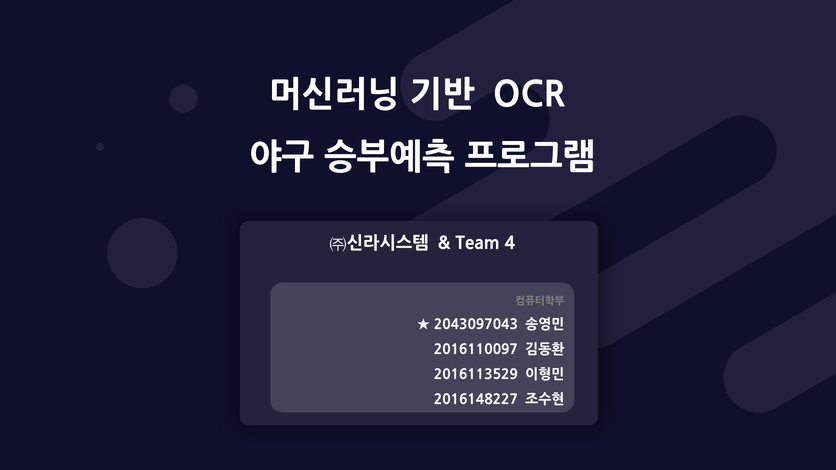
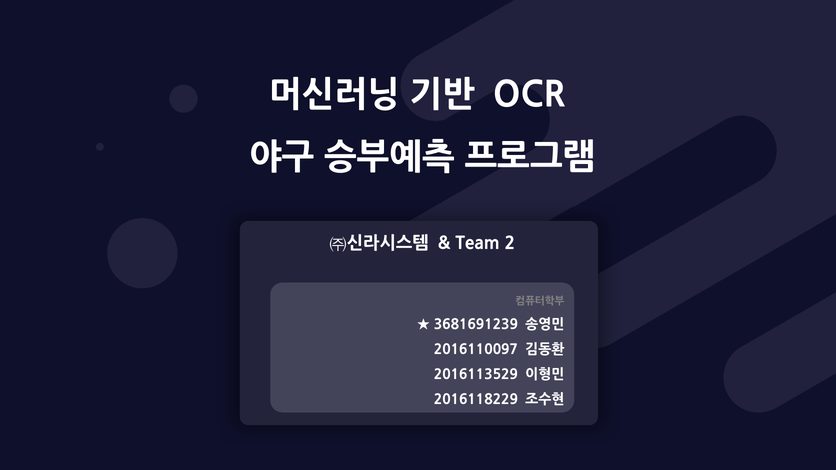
4: 4 -> 2
2043097043: 2043097043 -> 3681691239
2016148227: 2016148227 -> 2016118229
